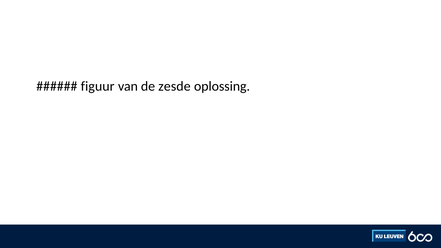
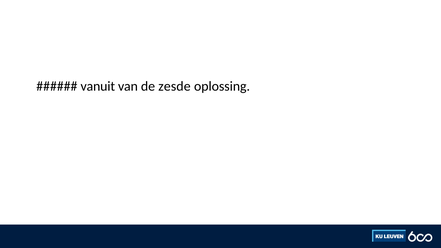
figuur: figuur -> vanuit
